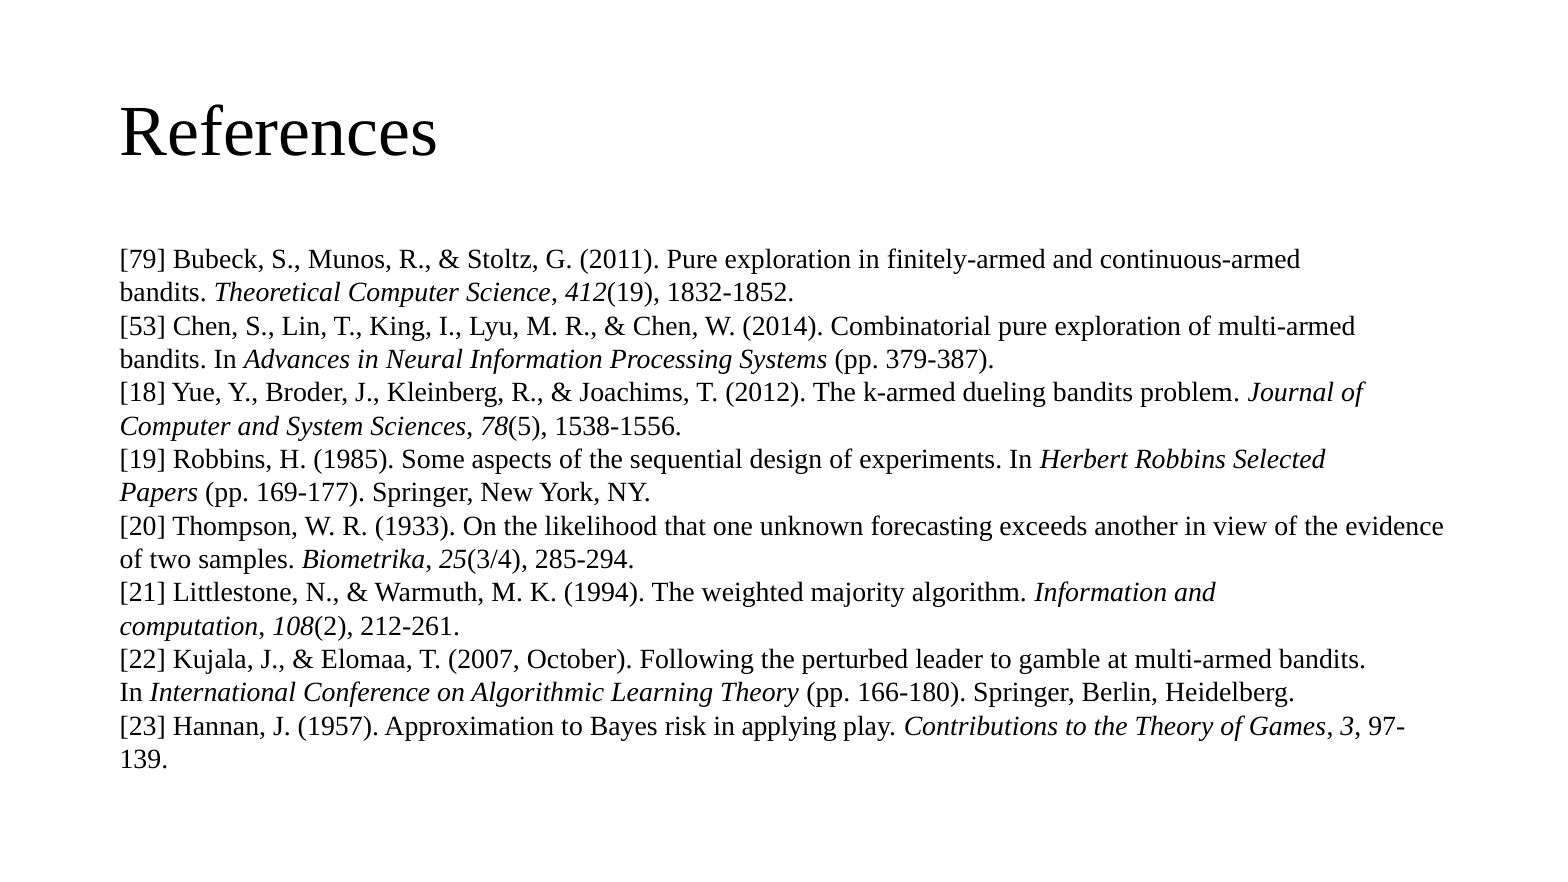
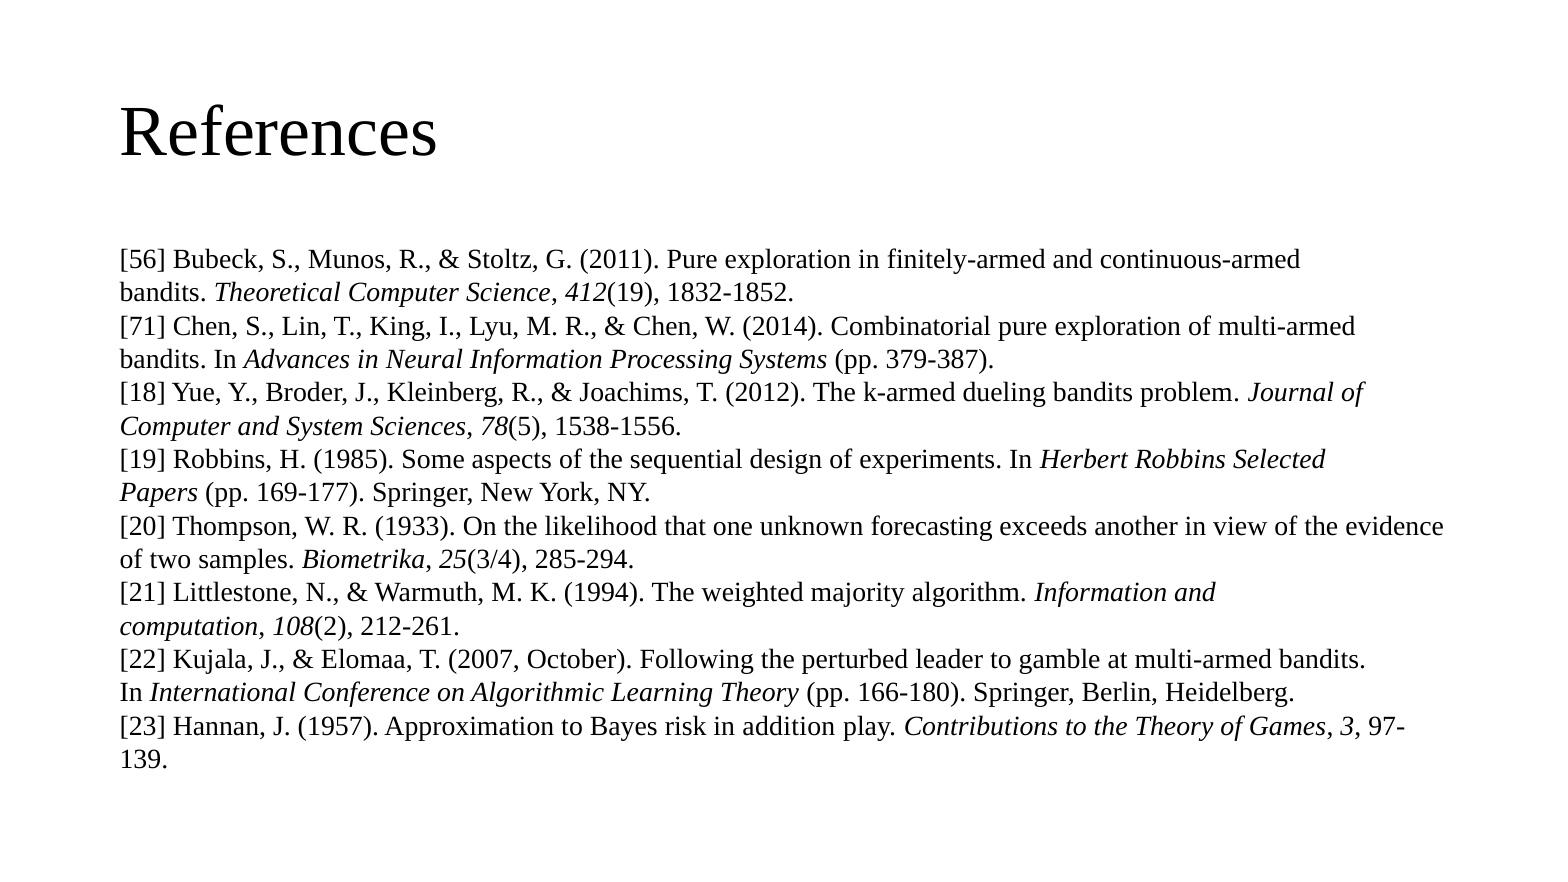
79: 79 -> 56
53: 53 -> 71
applying: applying -> addition
